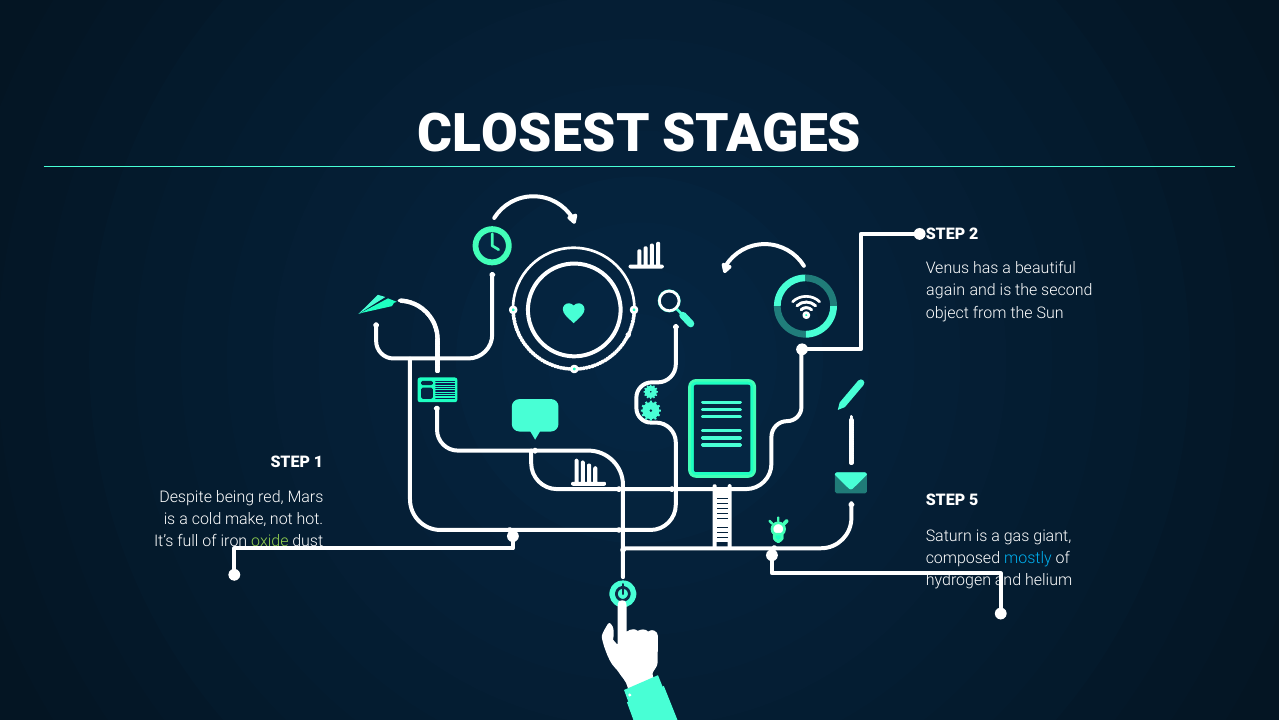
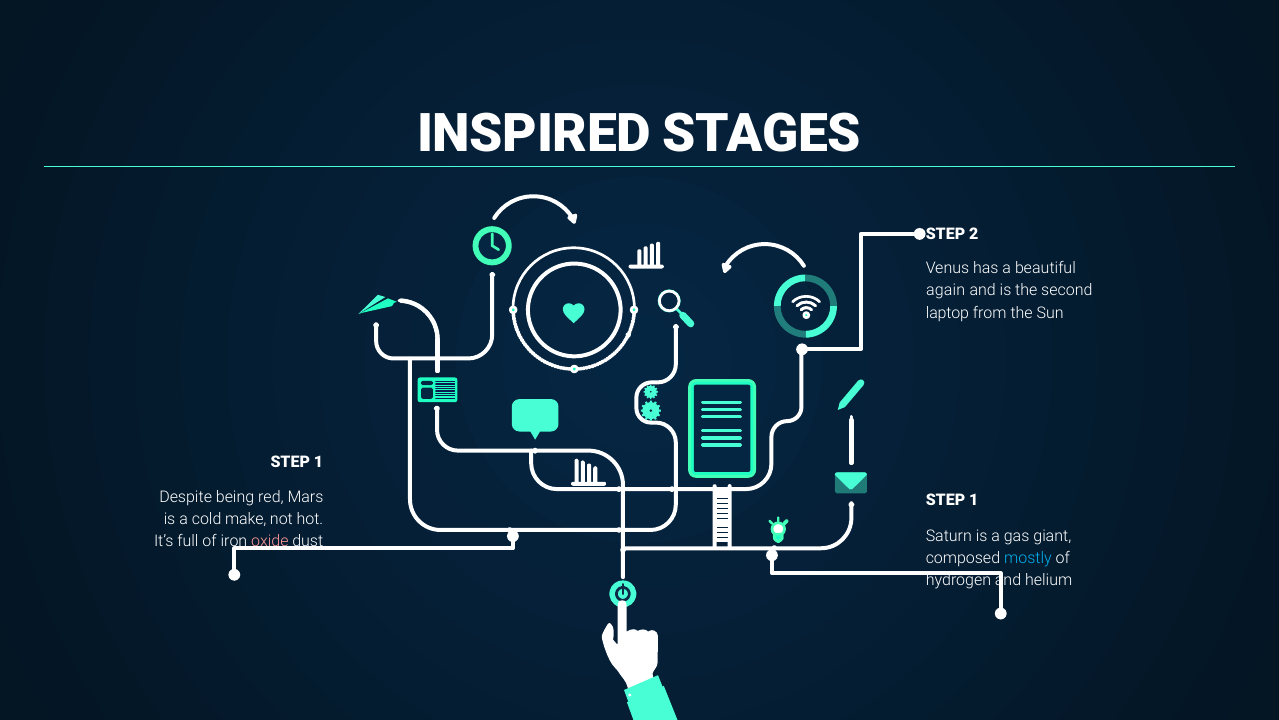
CLOSEST: CLOSEST -> INSPIRED
object: object -> laptop
5 at (974, 500): 5 -> 1
oxide colour: light green -> pink
